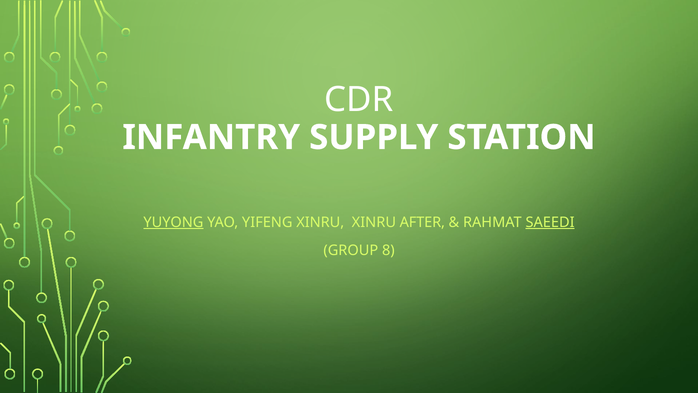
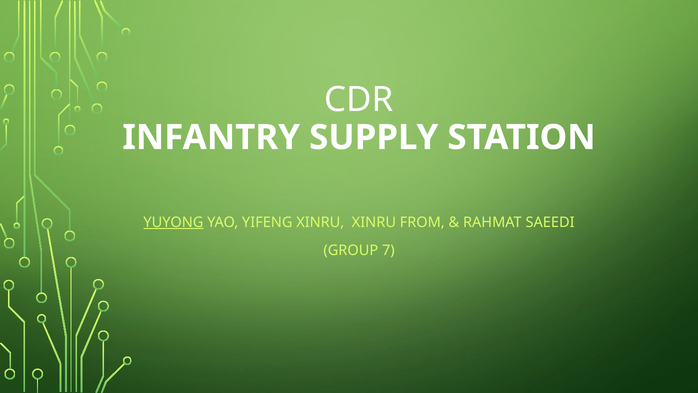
AFTER: AFTER -> FROM
SAEEDI underline: present -> none
8: 8 -> 7
